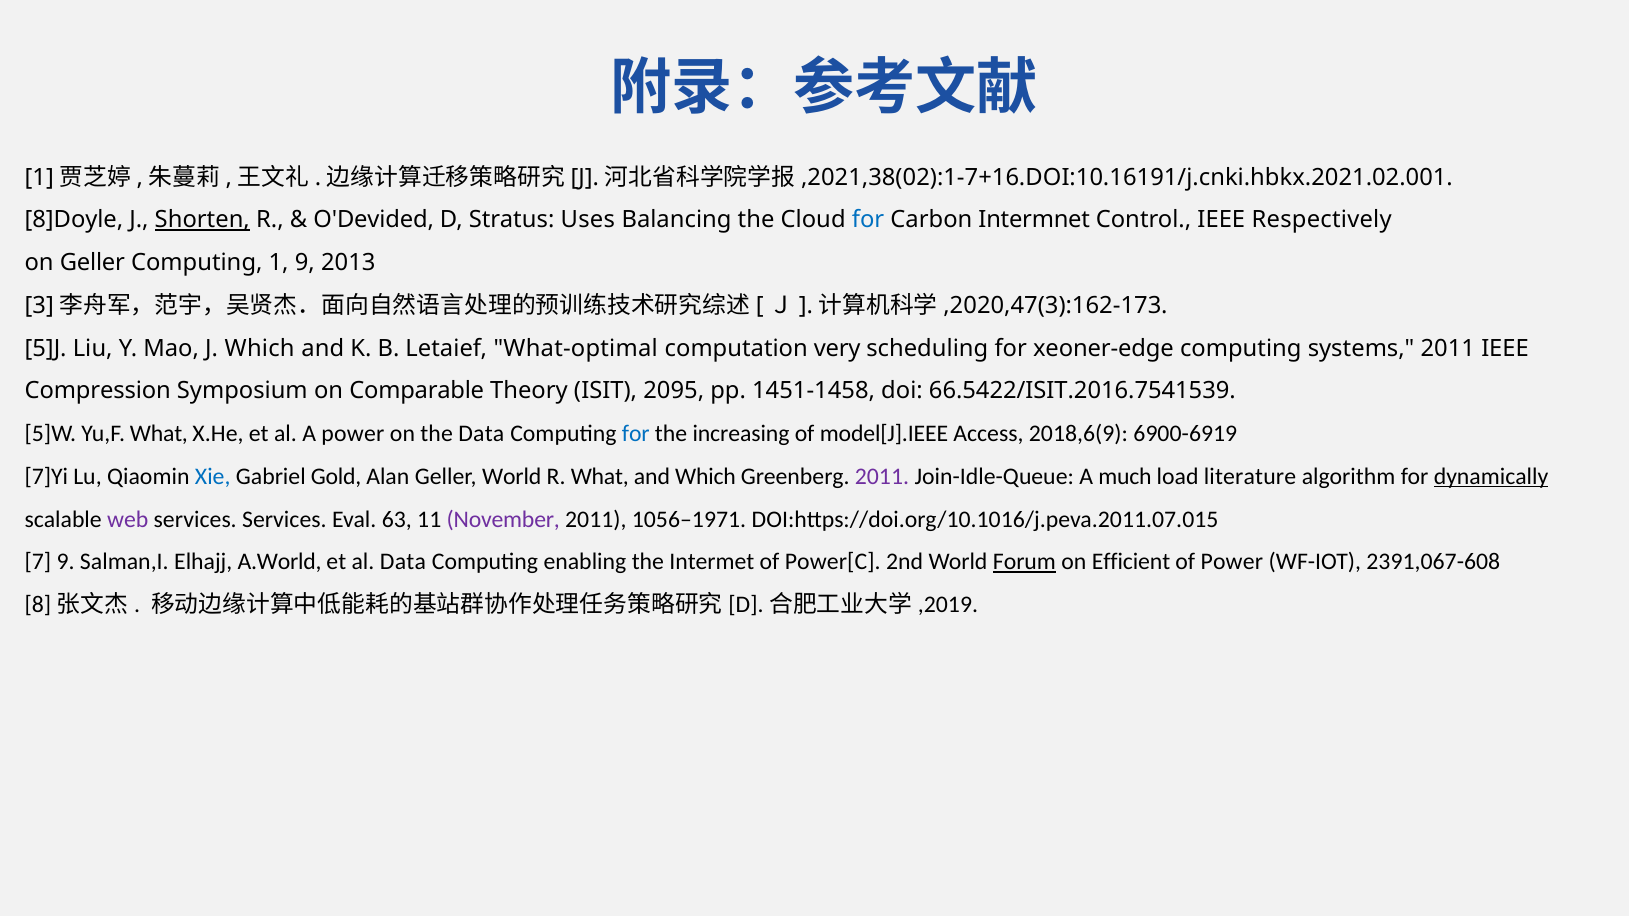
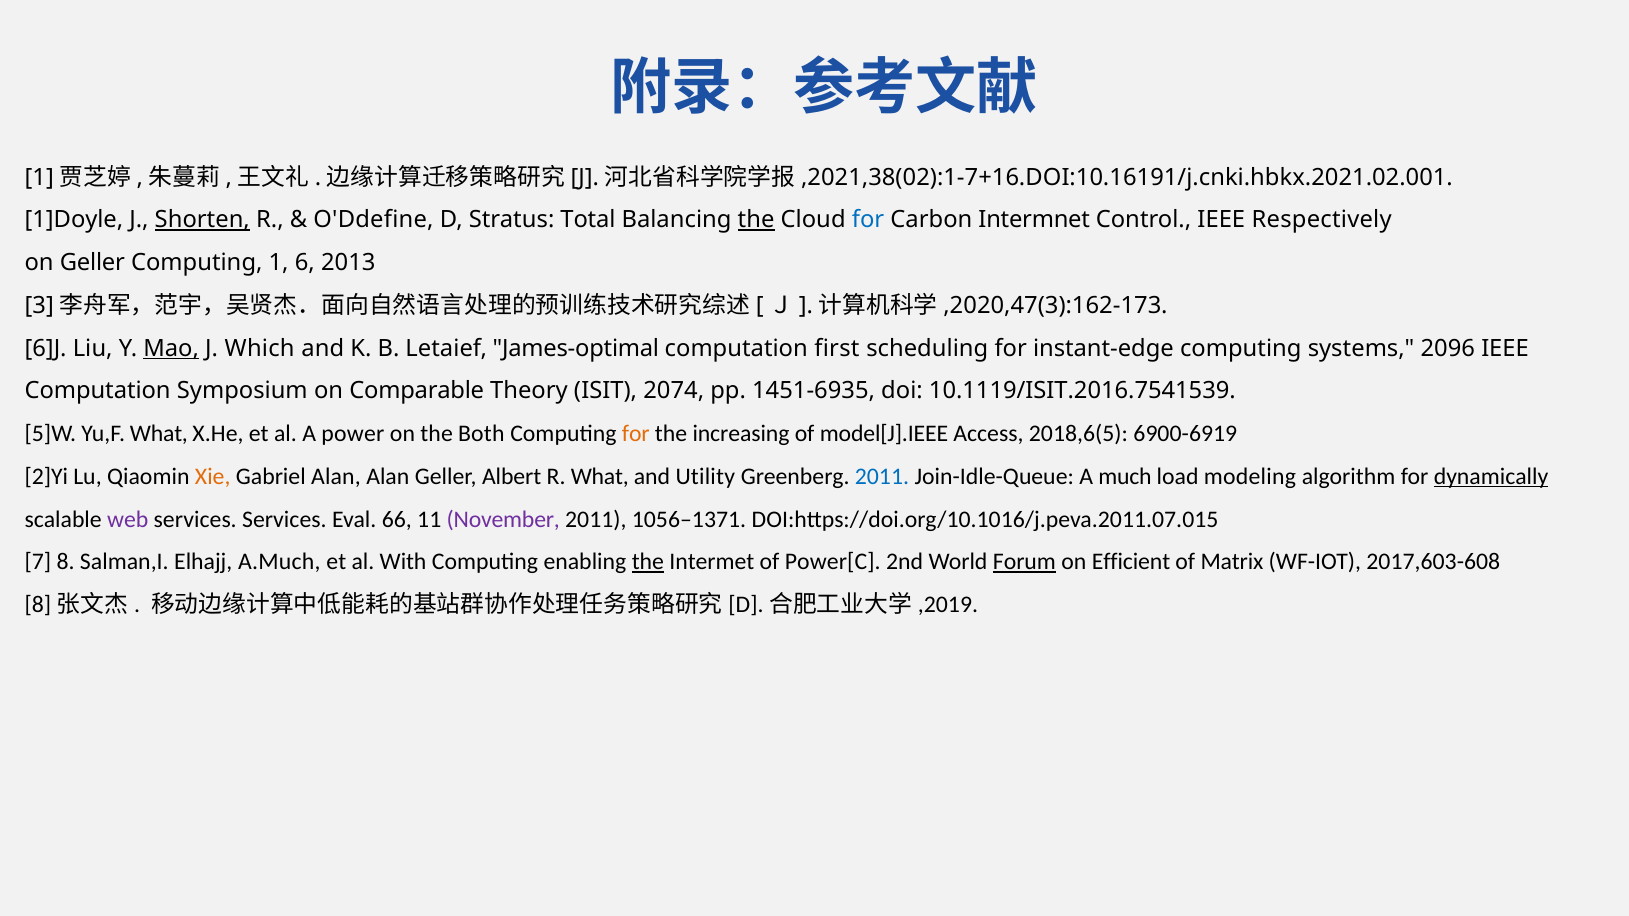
8]Doyle: 8]Doyle -> 1]Doyle
O'Devided: O'Devided -> O'Ddefine
Uses: Uses -> Total
the at (756, 220) underline: none -> present
1 9: 9 -> 6
5]J: 5]J -> 6]J
Mao underline: none -> present
What-optimal: What-optimal -> James-optimal
very: very -> first
xeoner-edge: xeoner-edge -> instant-edge
systems 2011: 2011 -> 2096
Compression at (98, 391): Compression -> Computation
2095: 2095 -> 2074
1451-1458: 1451-1458 -> 1451-6935
66.5422/ISIT.2016.7541539: 66.5422/ISIT.2016.7541539 -> 10.1119/ISIT.2016.7541539
the Data: Data -> Both
for at (636, 434) colour: blue -> orange
2018,6(9: 2018,6(9 -> 2018,6(5
7]Yi: 7]Yi -> 2]Yi
Xie colour: blue -> orange
Gabriel Gold: Gold -> Alan
Geller World: World -> Albert
and Which: Which -> Utility
2011 at (882, 477) colour: purple -> blue
literature: literature -> modeling
63: 63 -> 66
1056–1971: 1056–1971 -> 1056–1371
7 9: 9 -> 8
A.World: A.World -> A.Much
al Data: Data -> With
the at (648, 562) underline: none -> present
of Power: Power -> Matrix
2391,067-608: 2391,067-608 -> 2017,603-608
